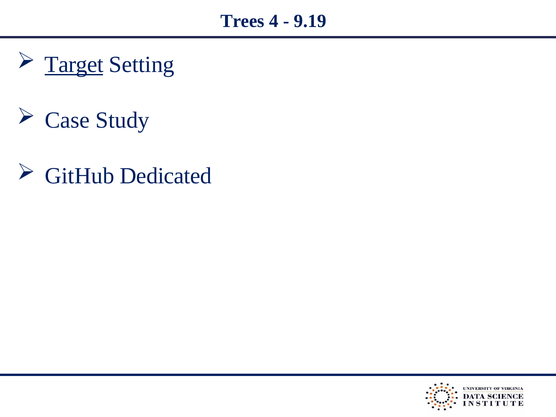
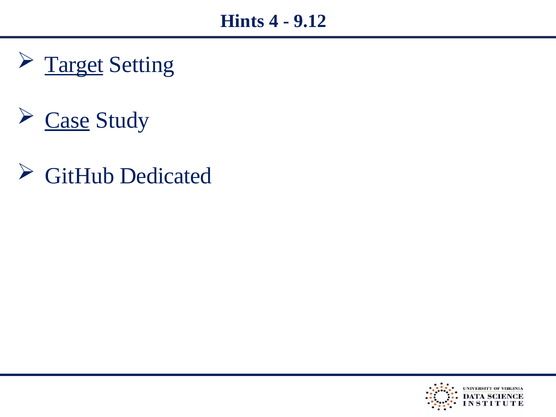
Trees: Trees -> Hints
9.19: 9.19 -> 9.12
Case underline: none -> present
